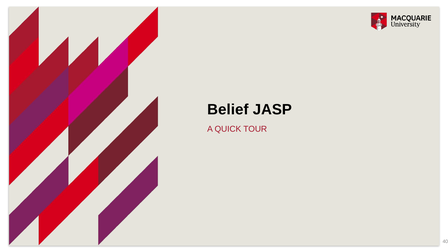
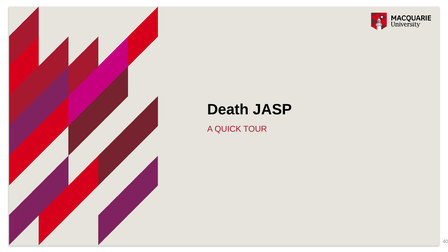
Belief: Belief -> Death
